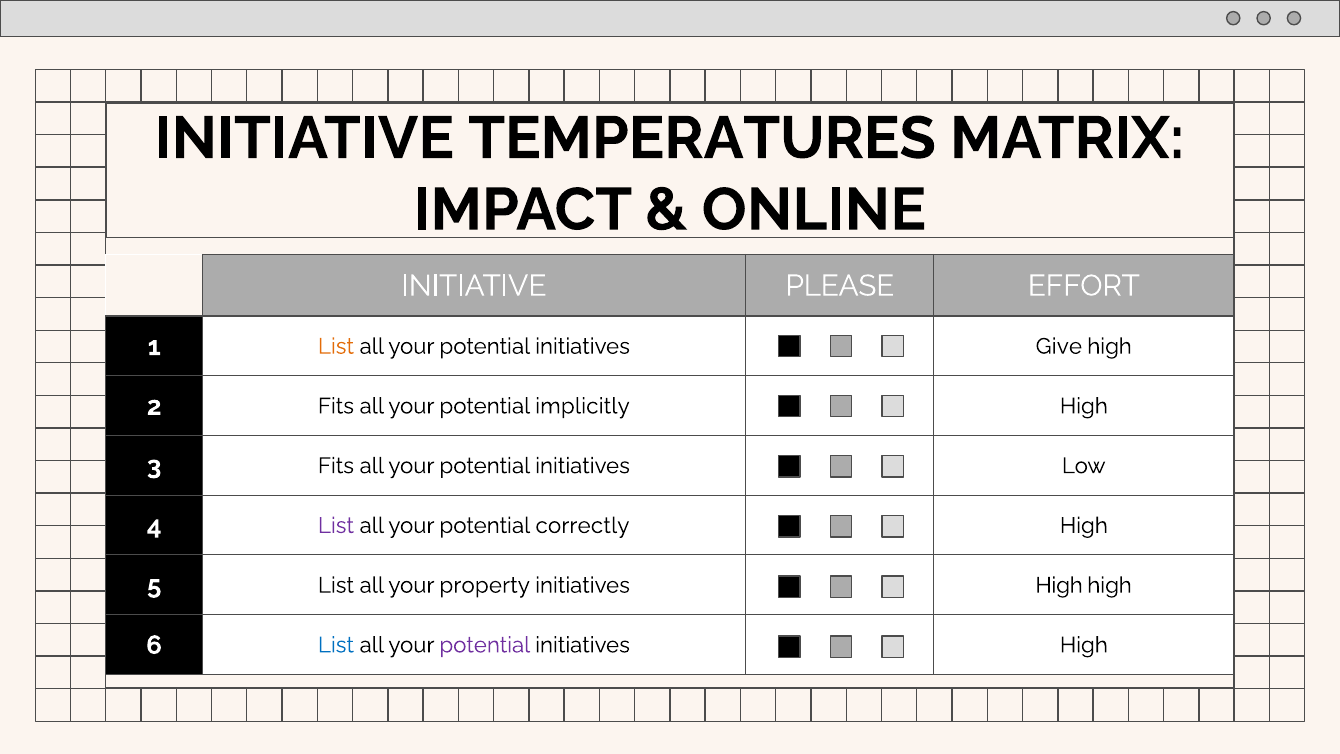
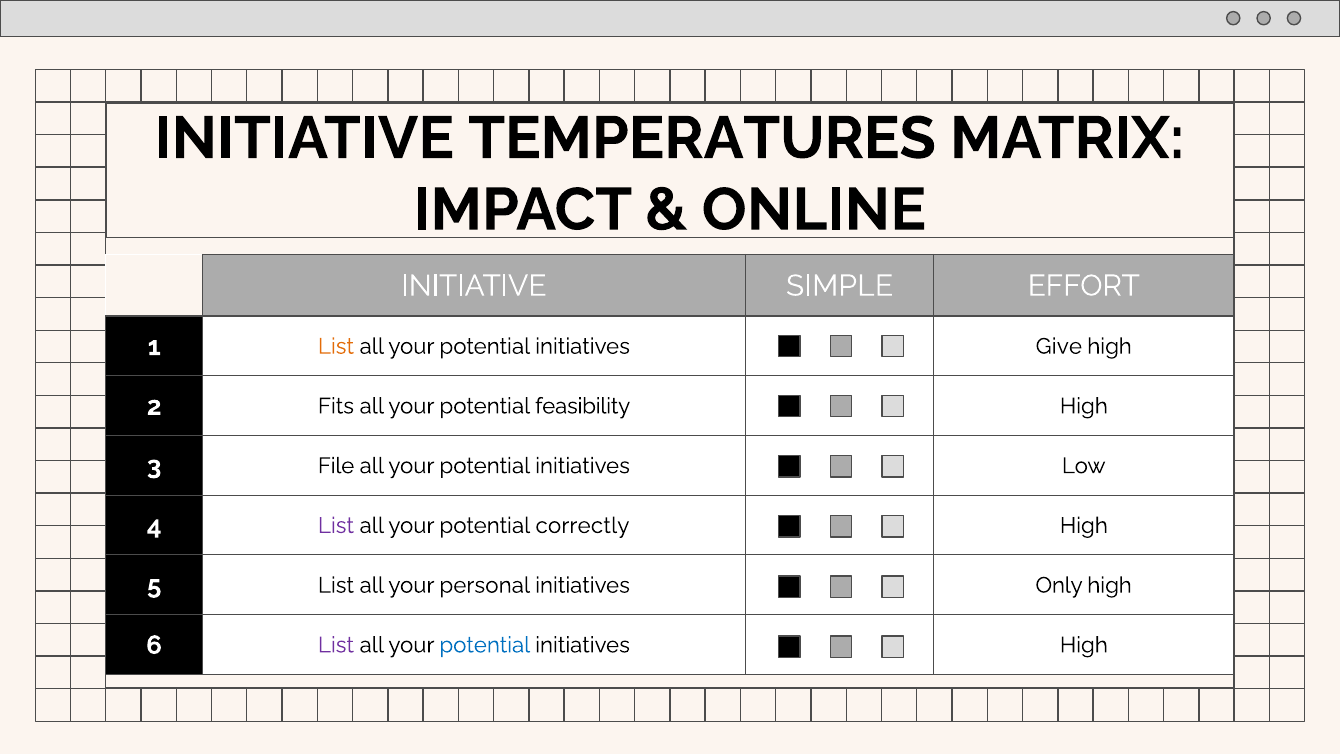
PLEASE: PLEASE -> SIMPLE
implicitly: implicitly -> feasibility
3 Fits: Fits -> File
property: property -> personal
High at (1059, 585): High -> Only
List at (336, 645) colour: blue -> purple
potential at (485, 645) colour: purple -> blue
